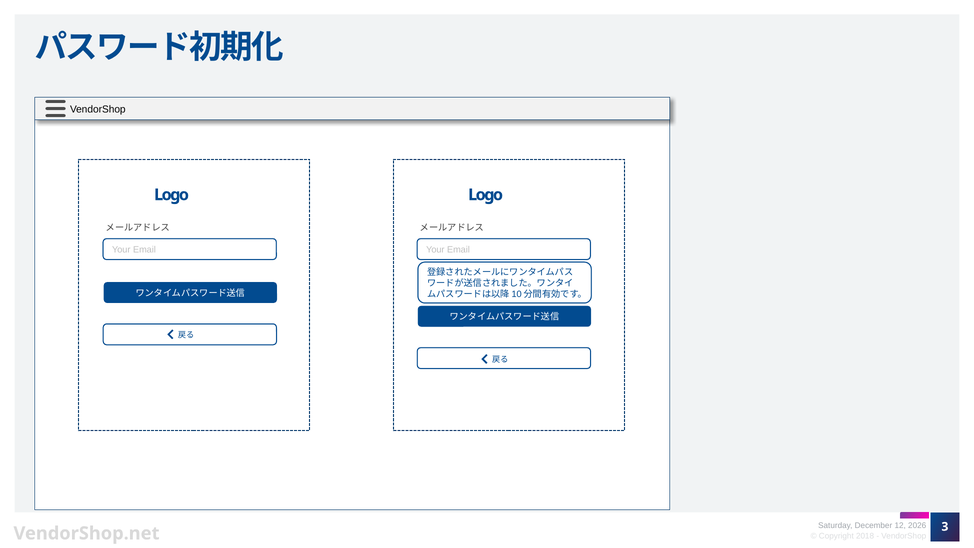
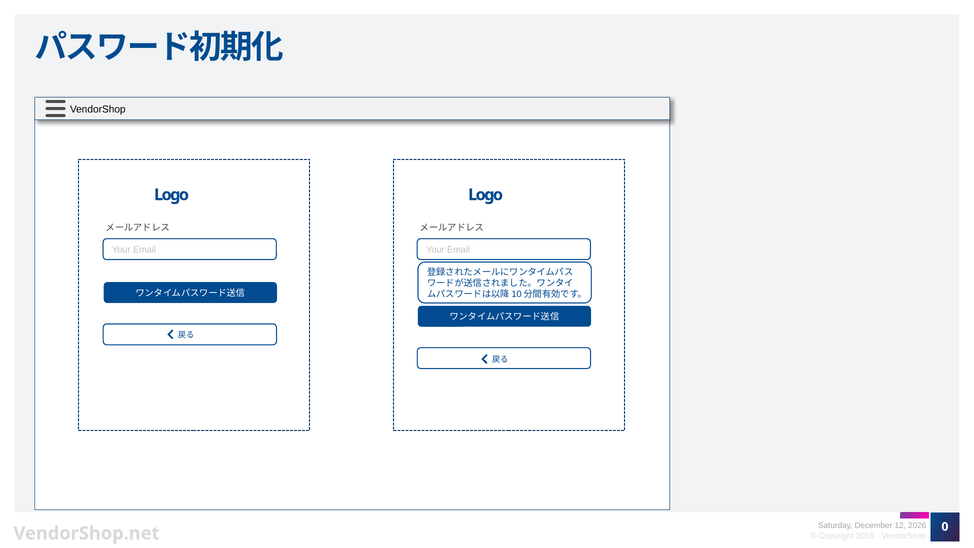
3: 3 -> 0
